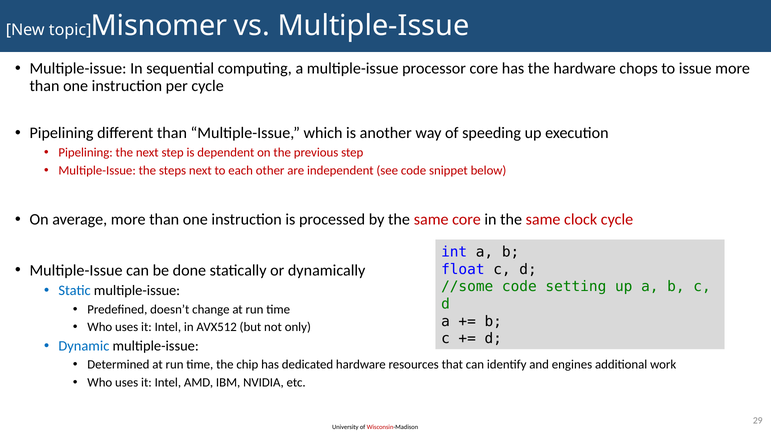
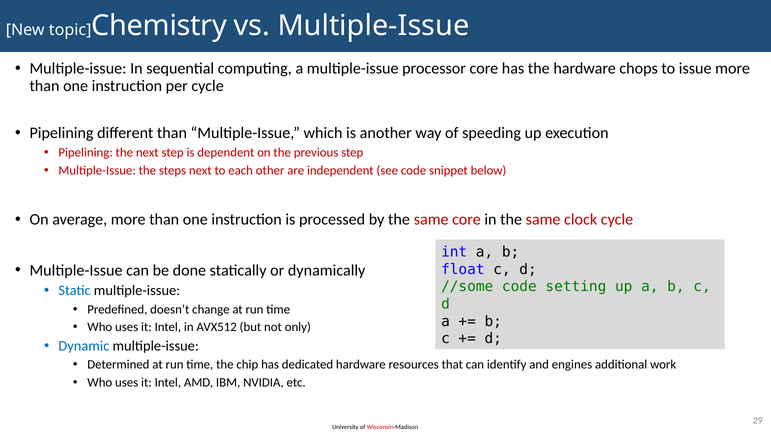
Misnomer: Misnomer -> Chemistry
